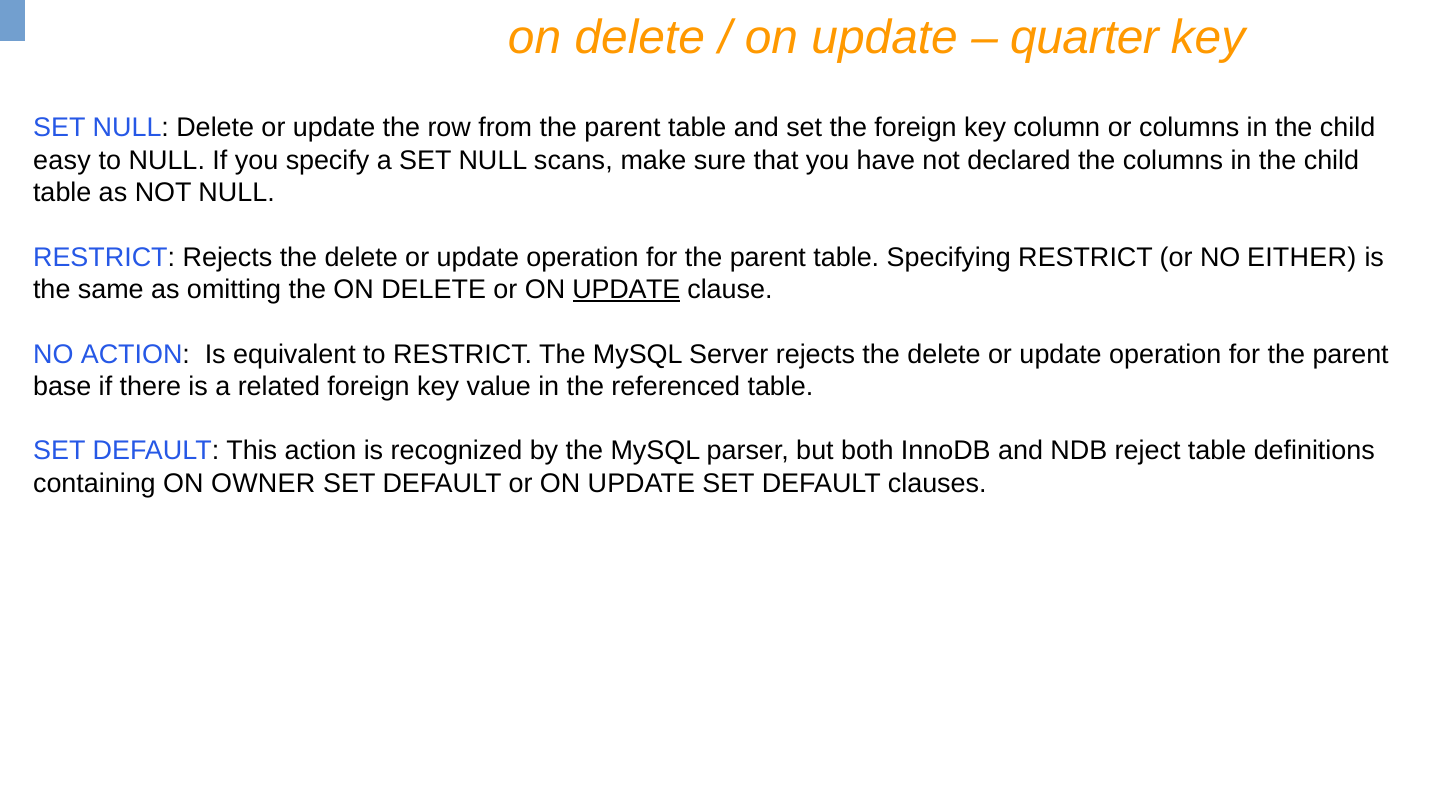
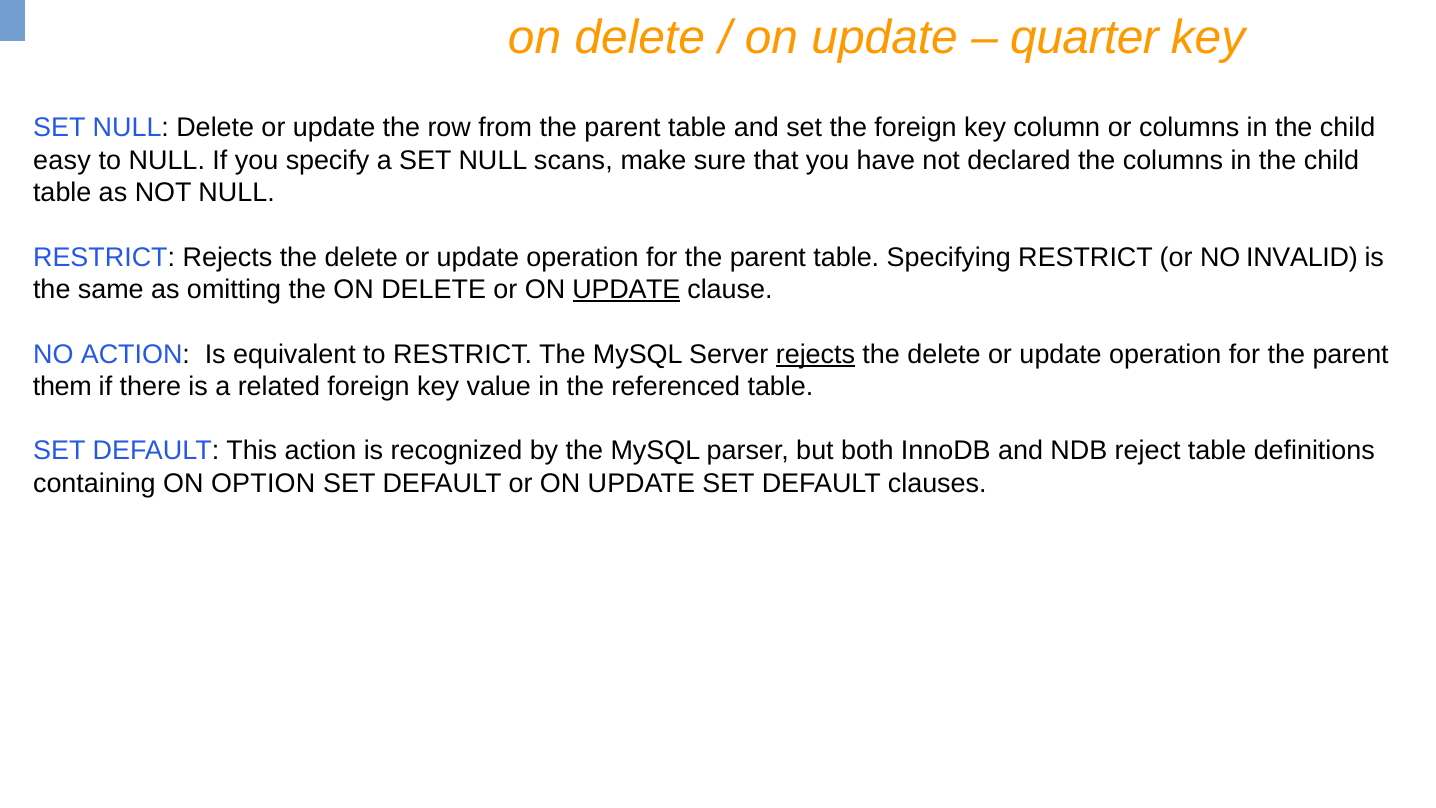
EITHER: EITHER -> INVALID
rejects at (815, 354) underline: none -> present
base: base -> them
OWNER: OWNER -> OPTION
